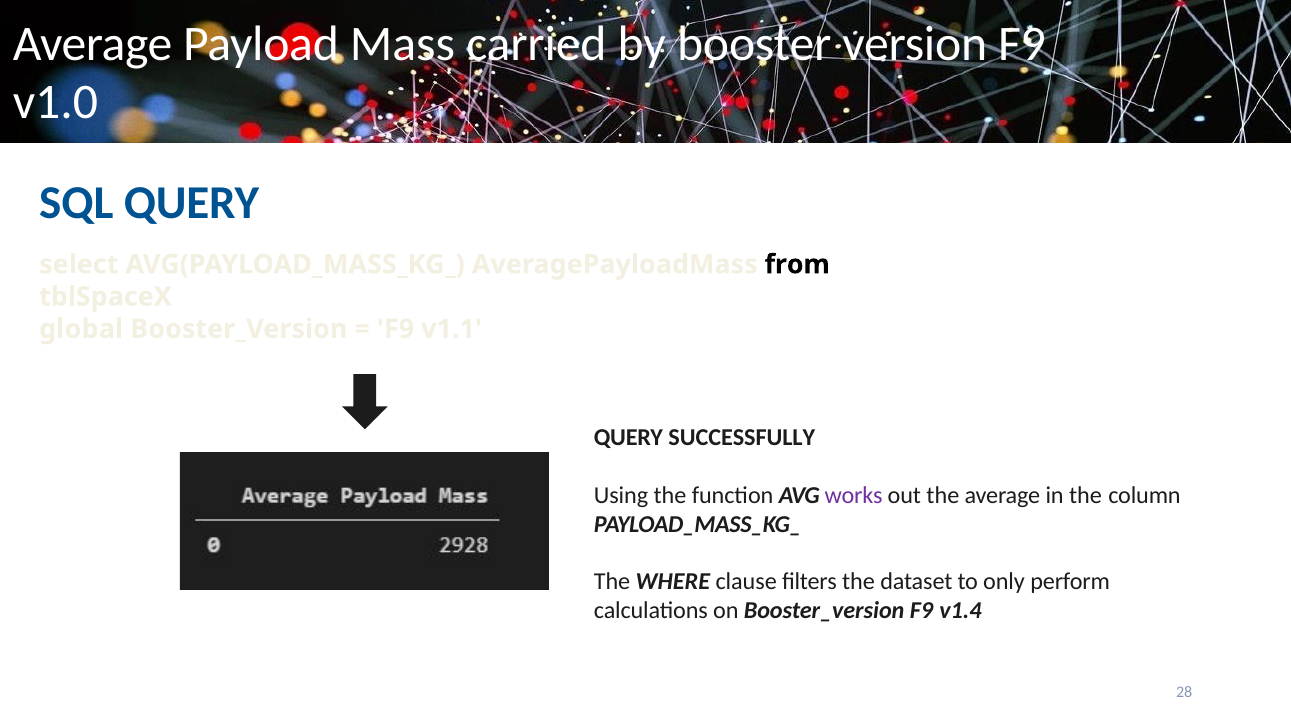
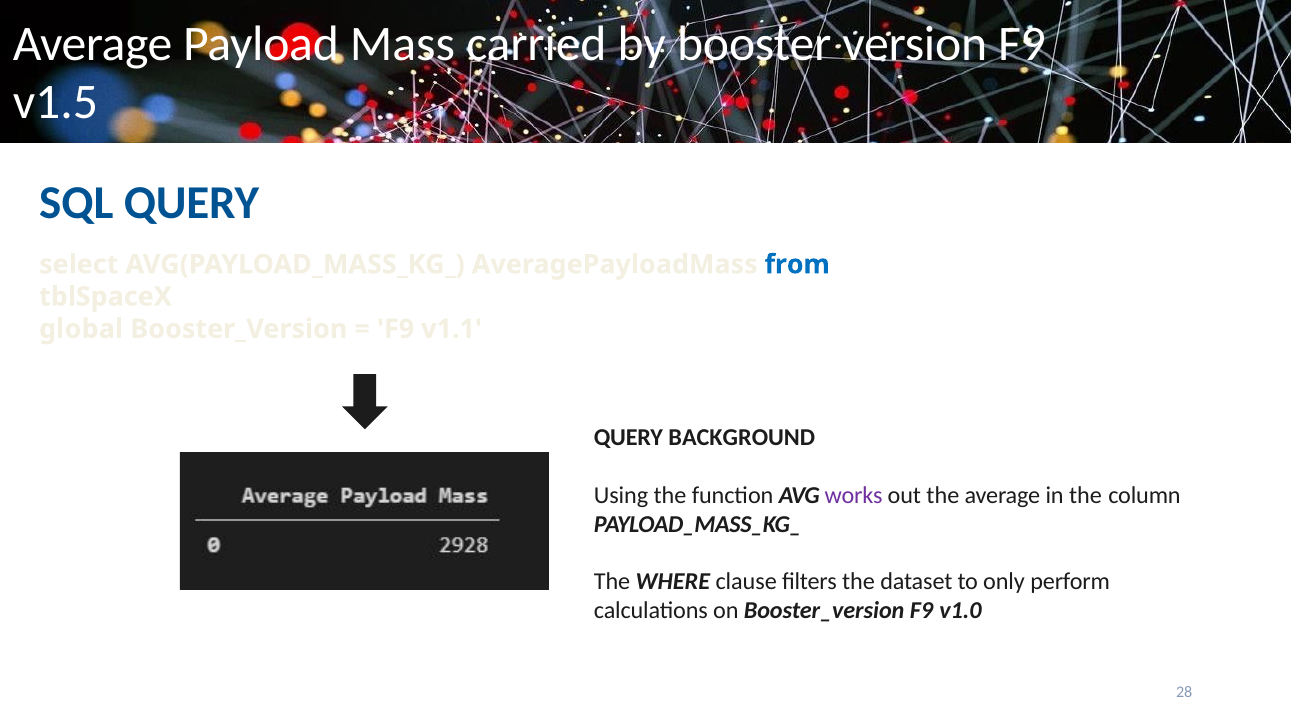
v1.0: v1.0 -> v1.5
from colour: black -> blue
SUCCESSFULLY: SUCCESSFULLY -> BACKGROUND
v1.4: v1.4 -> v1.0
